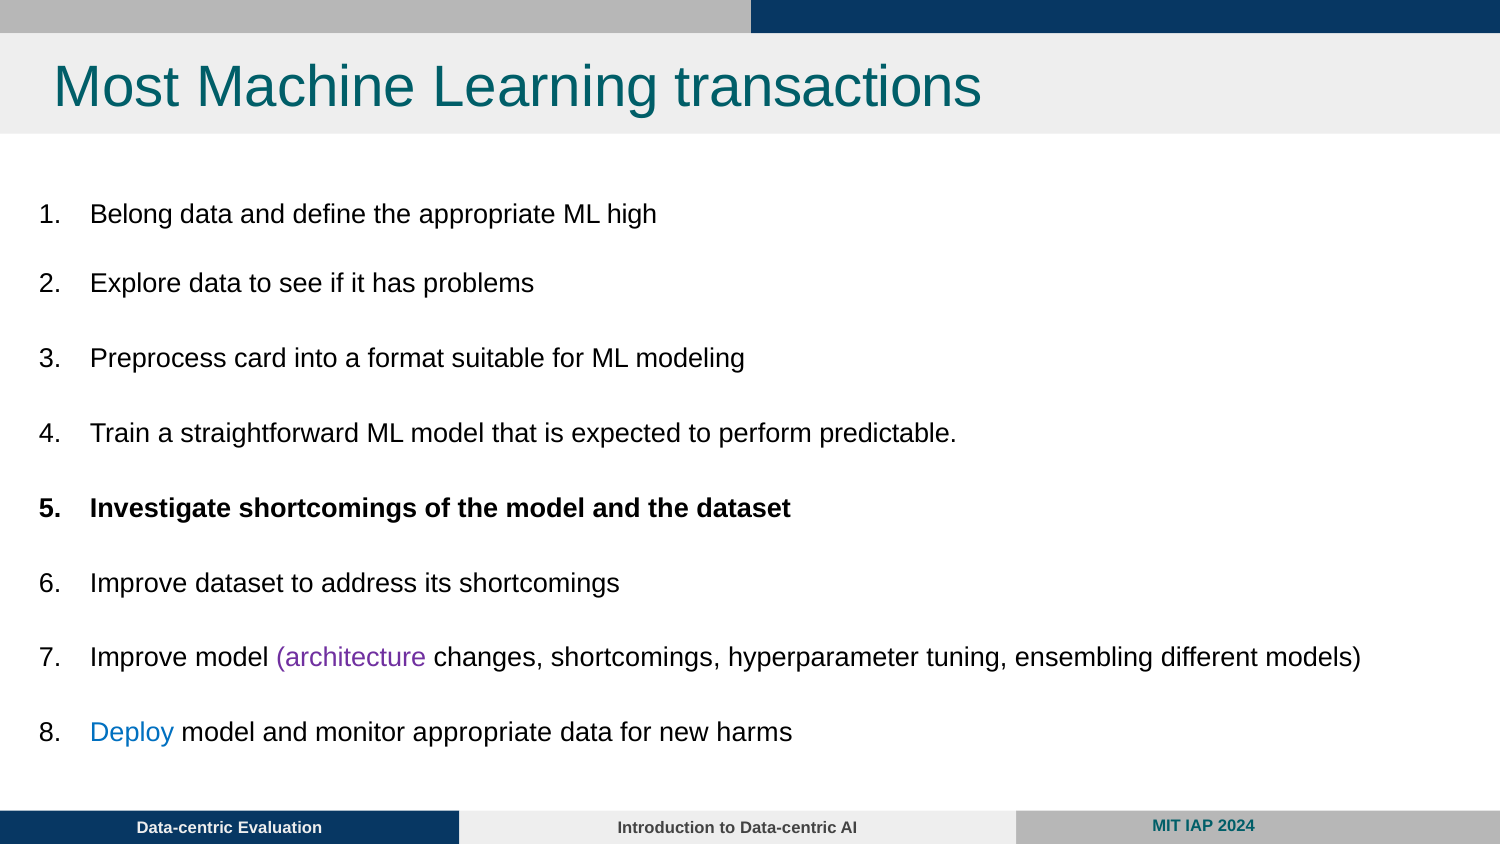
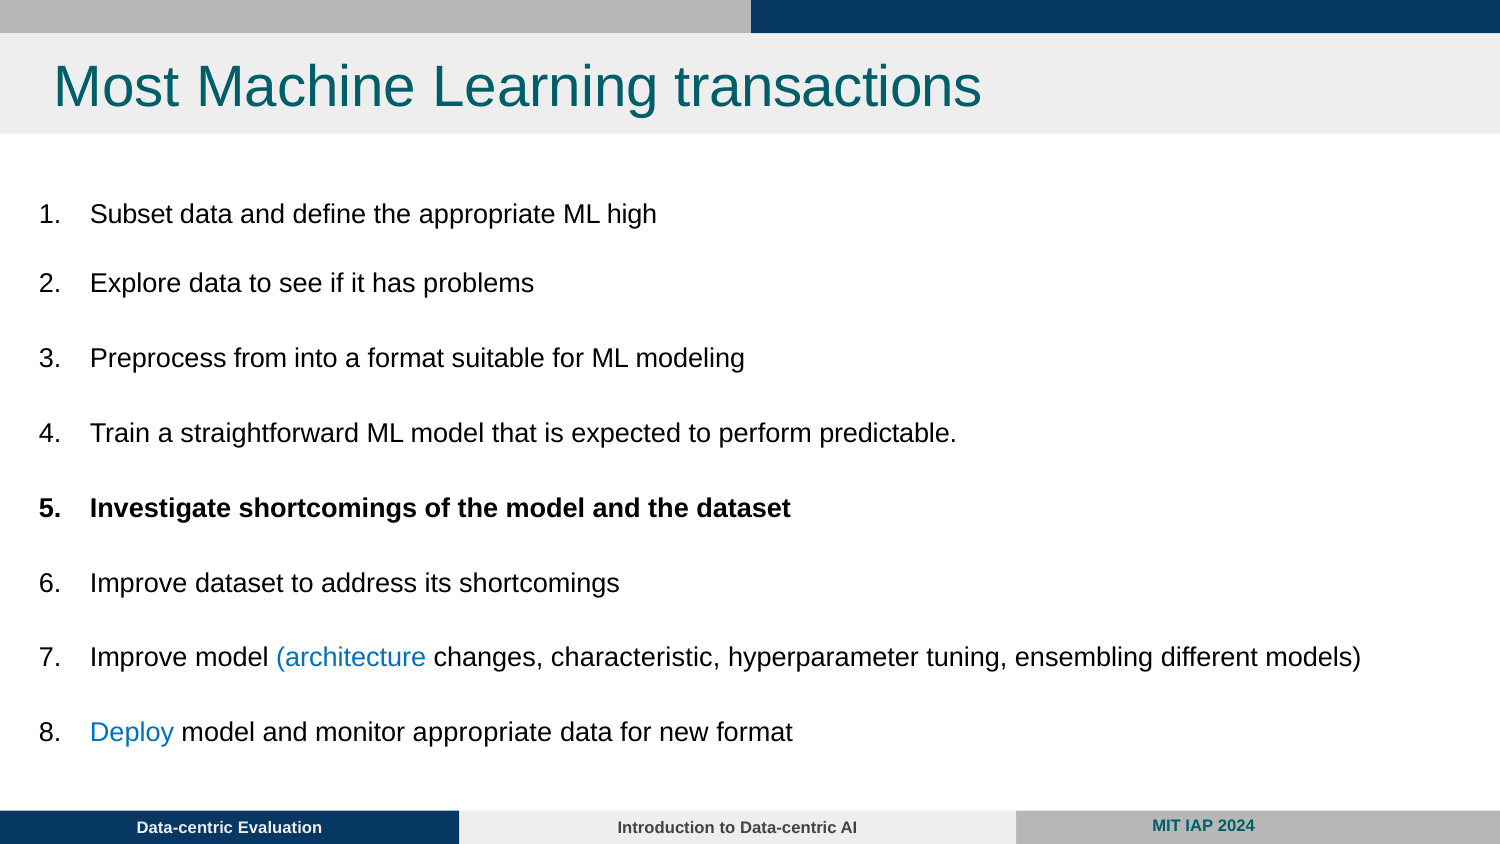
Belong: Belong -> Subset
card: card -> from
architecture colour: purple -> blue
changes shortcomings: shortcomings -> characteristic
new harms: harms -> format
